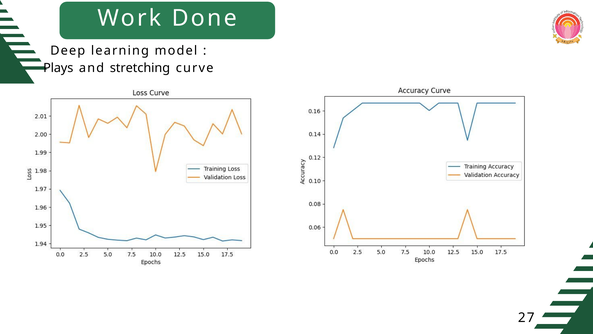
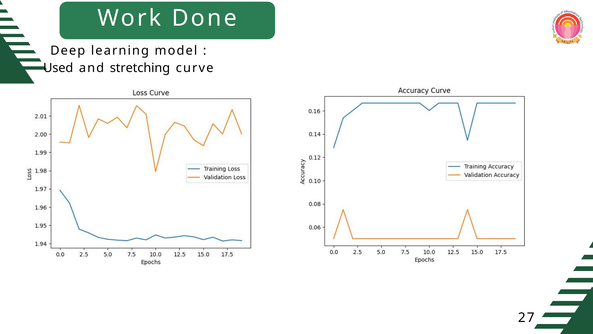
Plays: Plays -> Used
